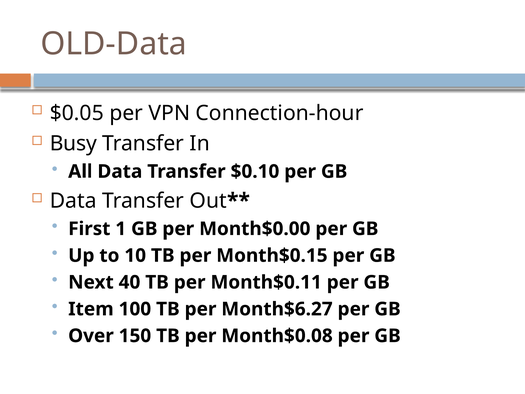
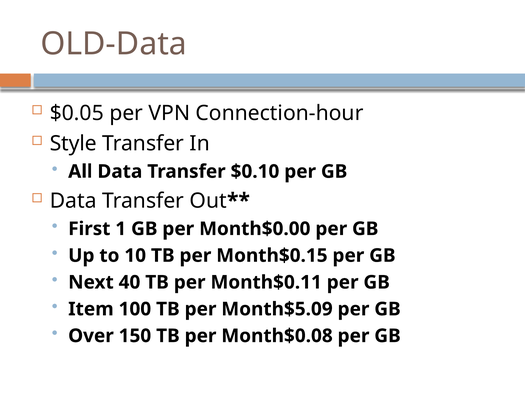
Busy: Busy -> Style
Month$6.27: Month$6.27 -> Month$5.09
